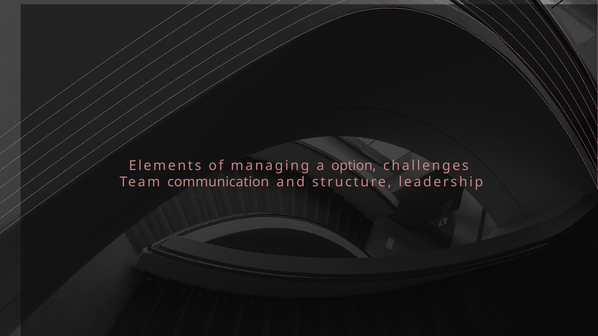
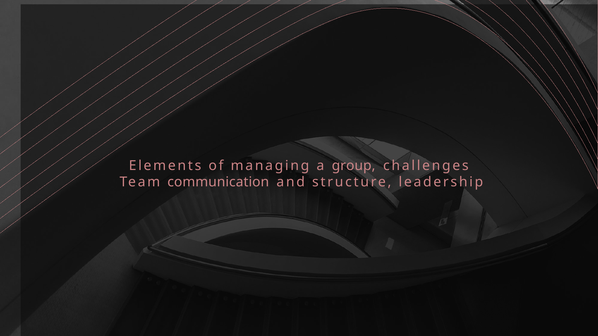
option: option -> group
